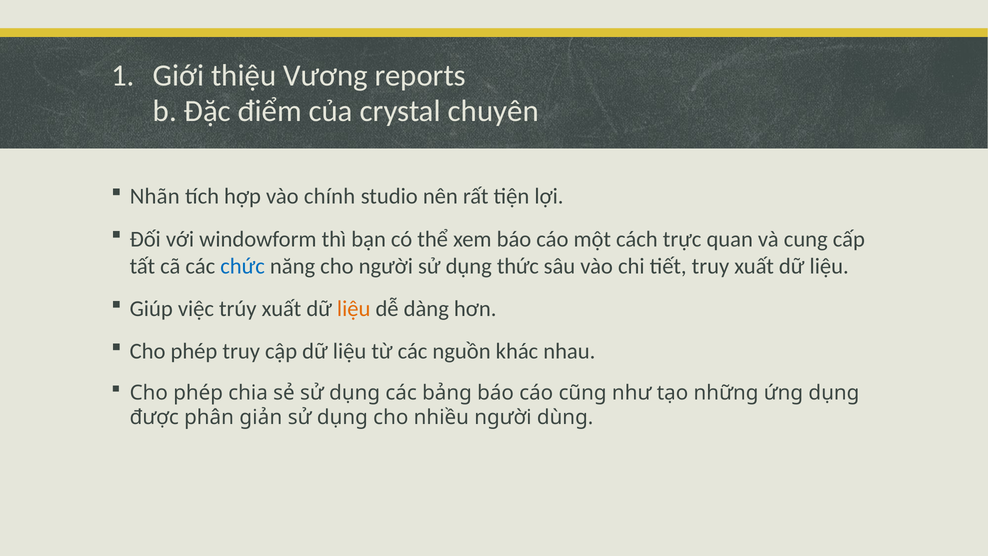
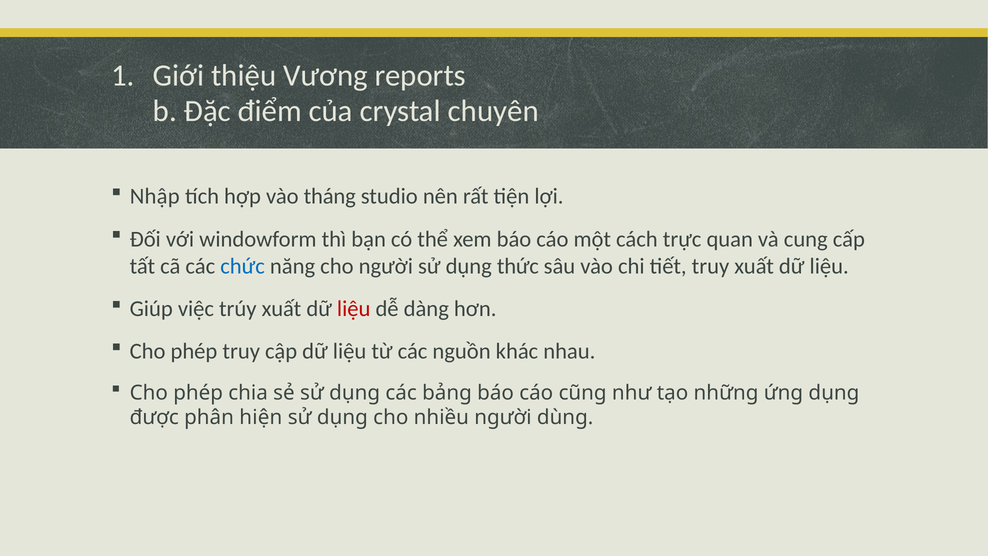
Nhãn: Nhãn -> Nhập
chính: chính -> tháng
liệu at (354, 309) colour: orange -> red
giản: giản -> hiện
